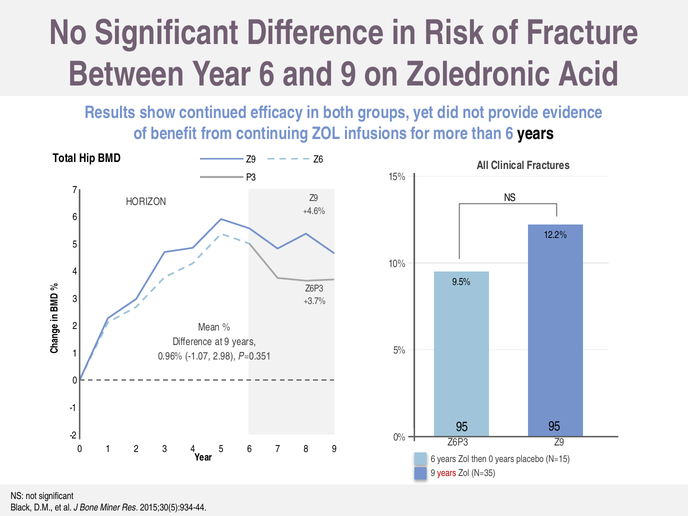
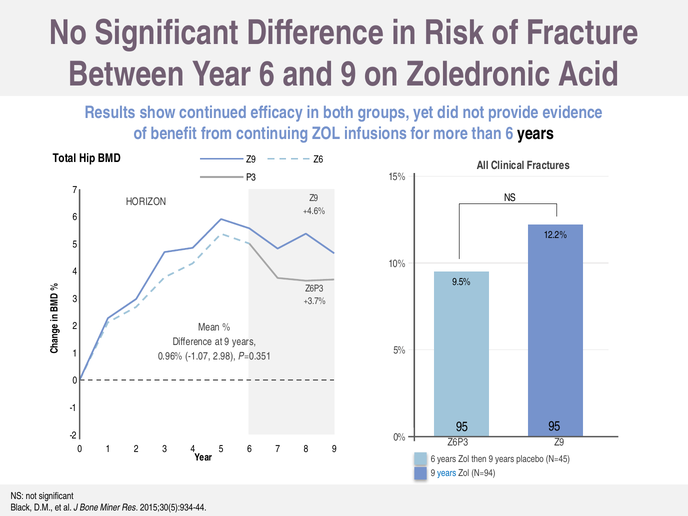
then 0: 0 -> 9
N=15: N=15 -> N=45
years at (447, 473) colour: red -> blue
N=35: N=35 -> N=94
